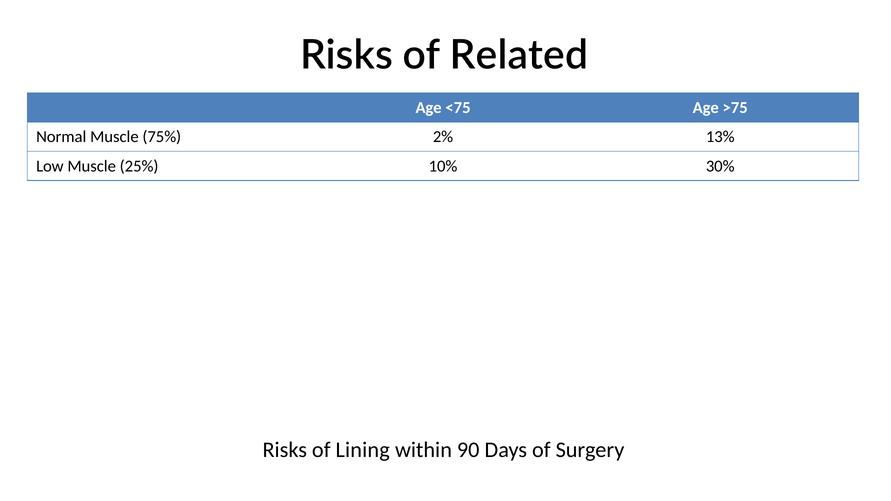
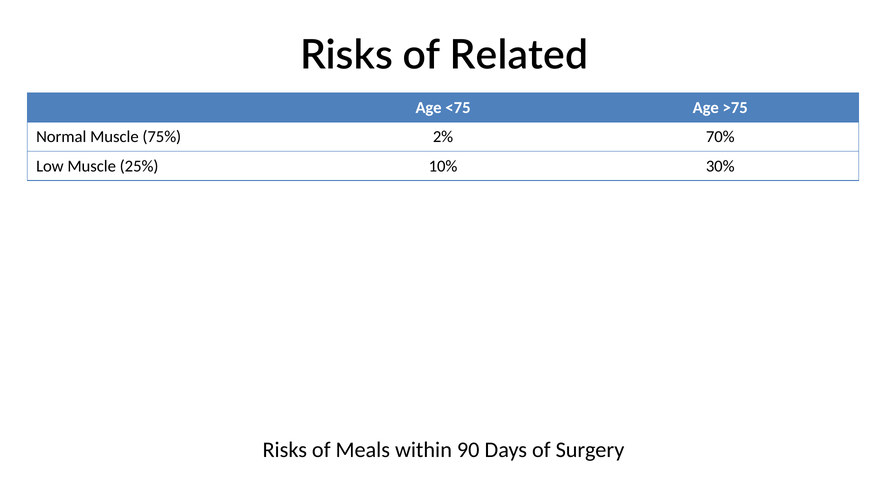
13%: 13% -> 70%
Lining: Lining -> Meals
